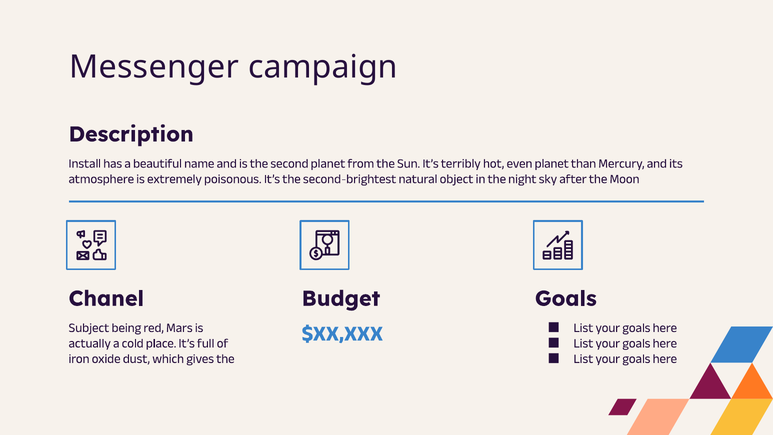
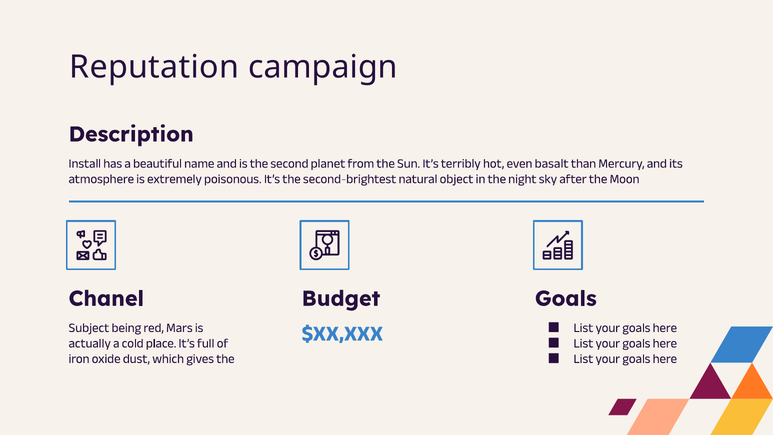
Messenger: Messenger -> Reputation
even planet: planet -> basalt
